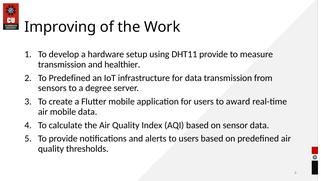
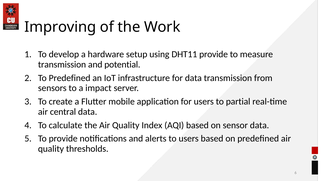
healthier: healthier -> potential
degree: degree -> impact
award: award -> partial
air mobile: mobile -> central
